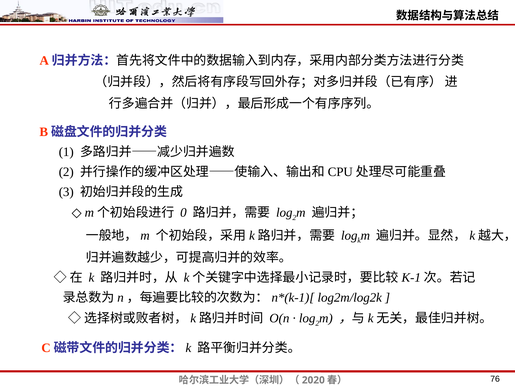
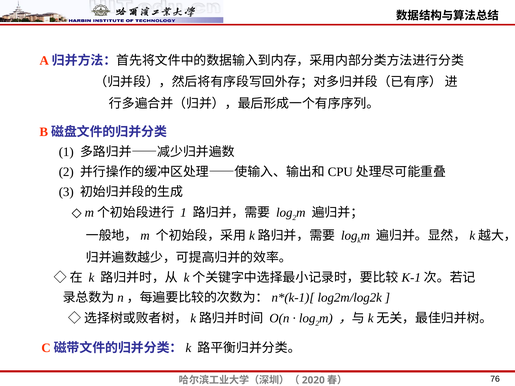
0 at (183, 213): 0 -> 1
